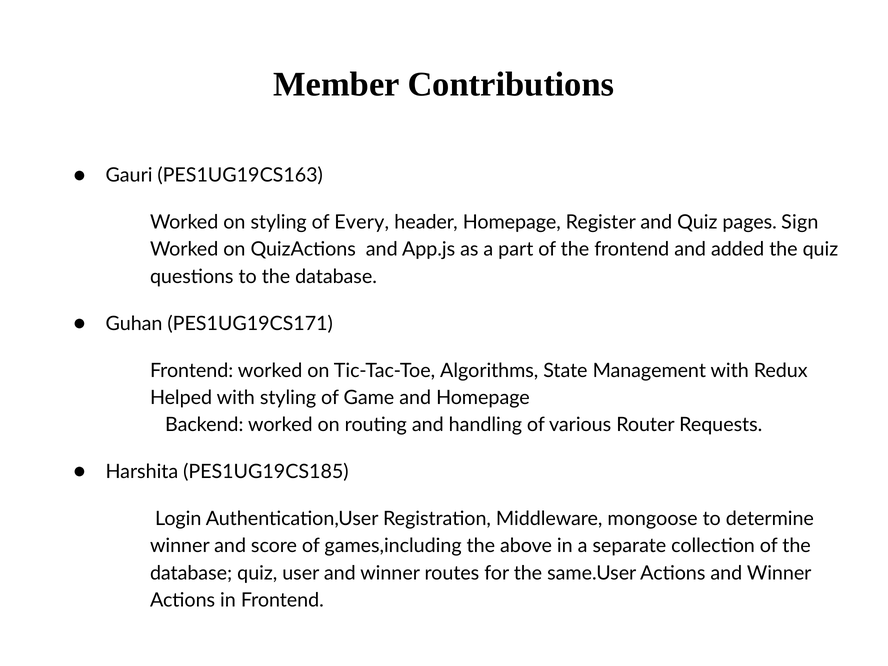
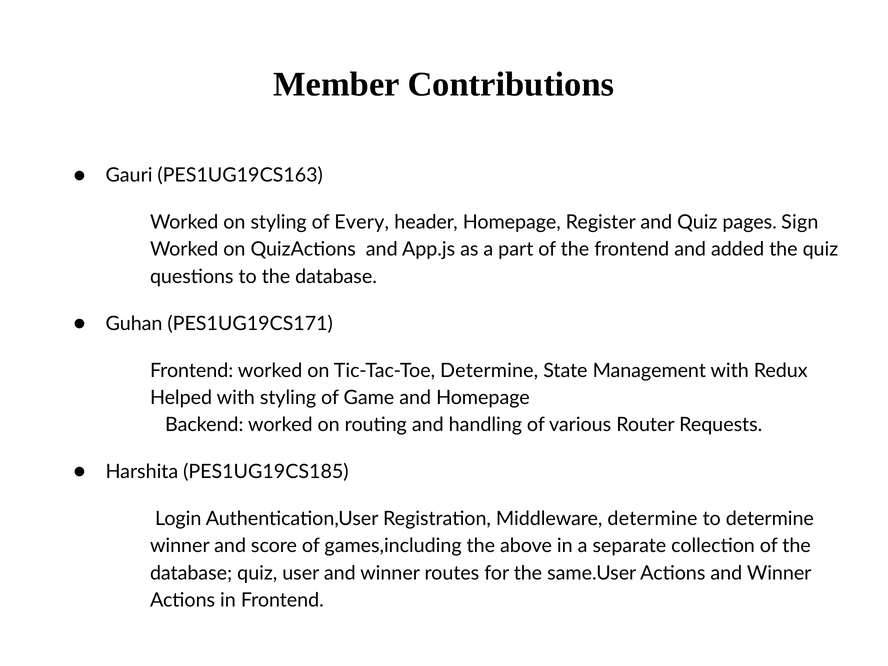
Tic-Tac-Toe Algorithms: Algorithms -> Determine
Middleware mongoose: mongoose -> determine
